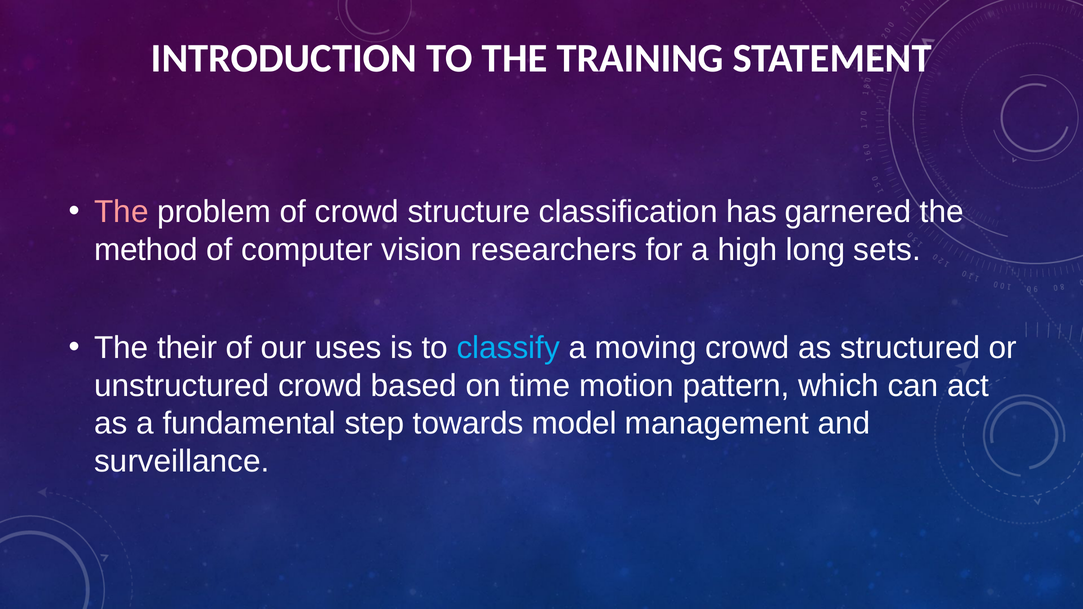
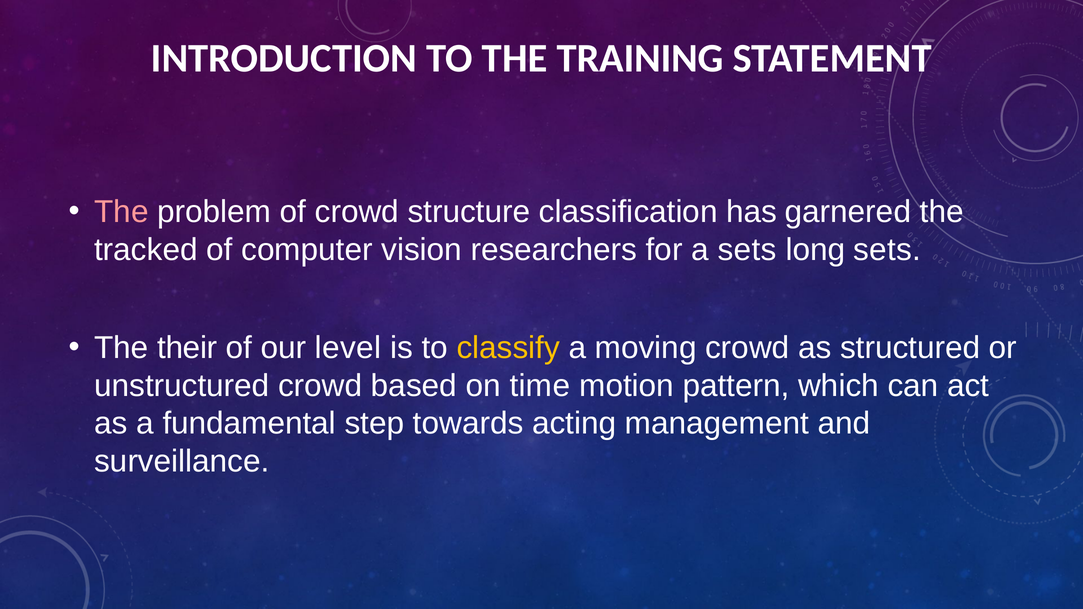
method: method -> tracked
a high: high -> sets
uses: uses -> level
classify colour: light blue -> yellow
model: model -> acting
